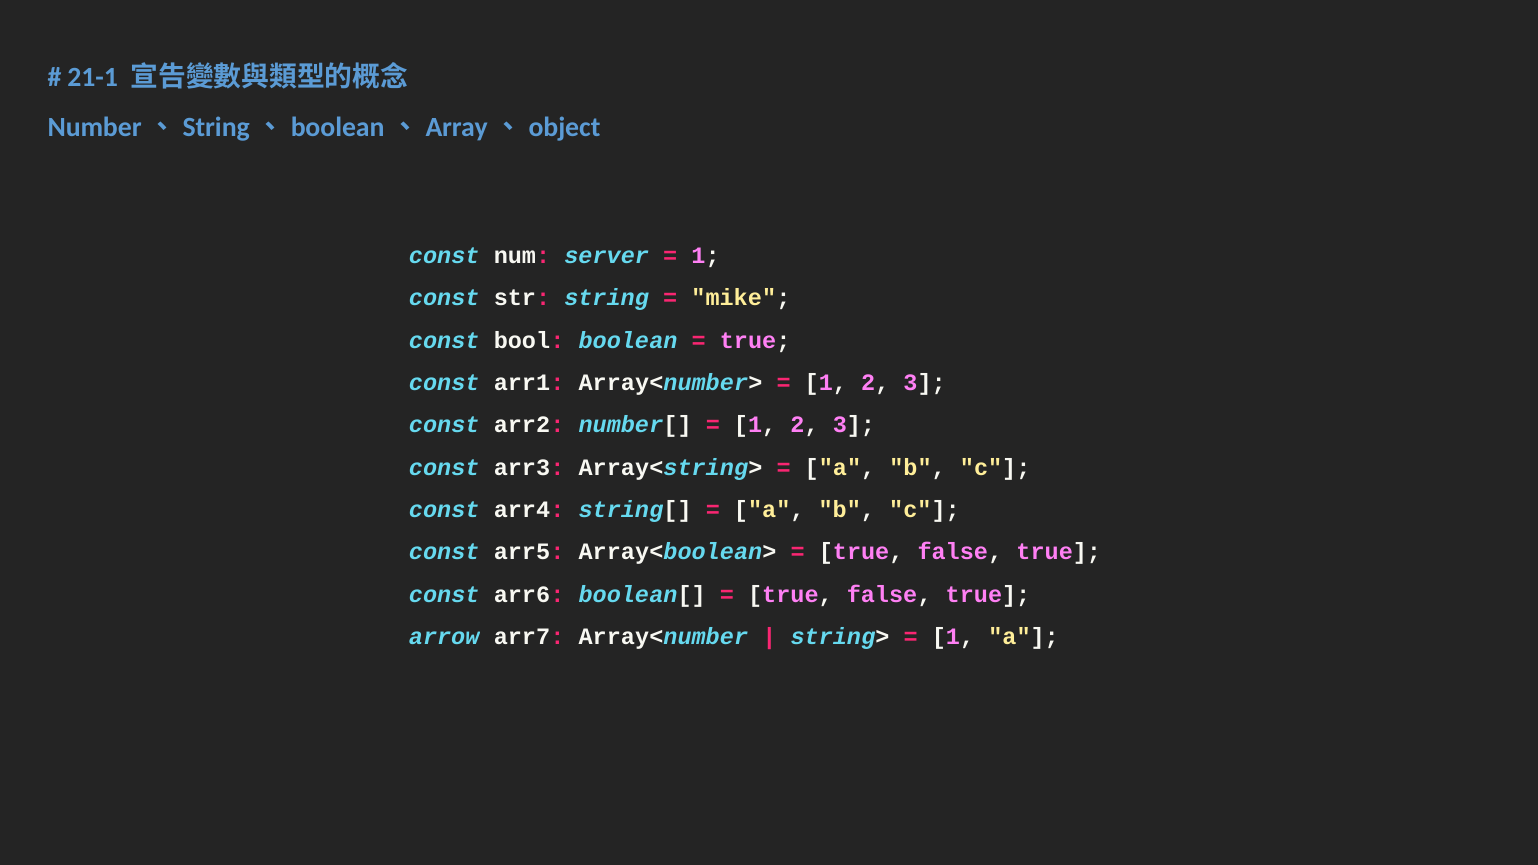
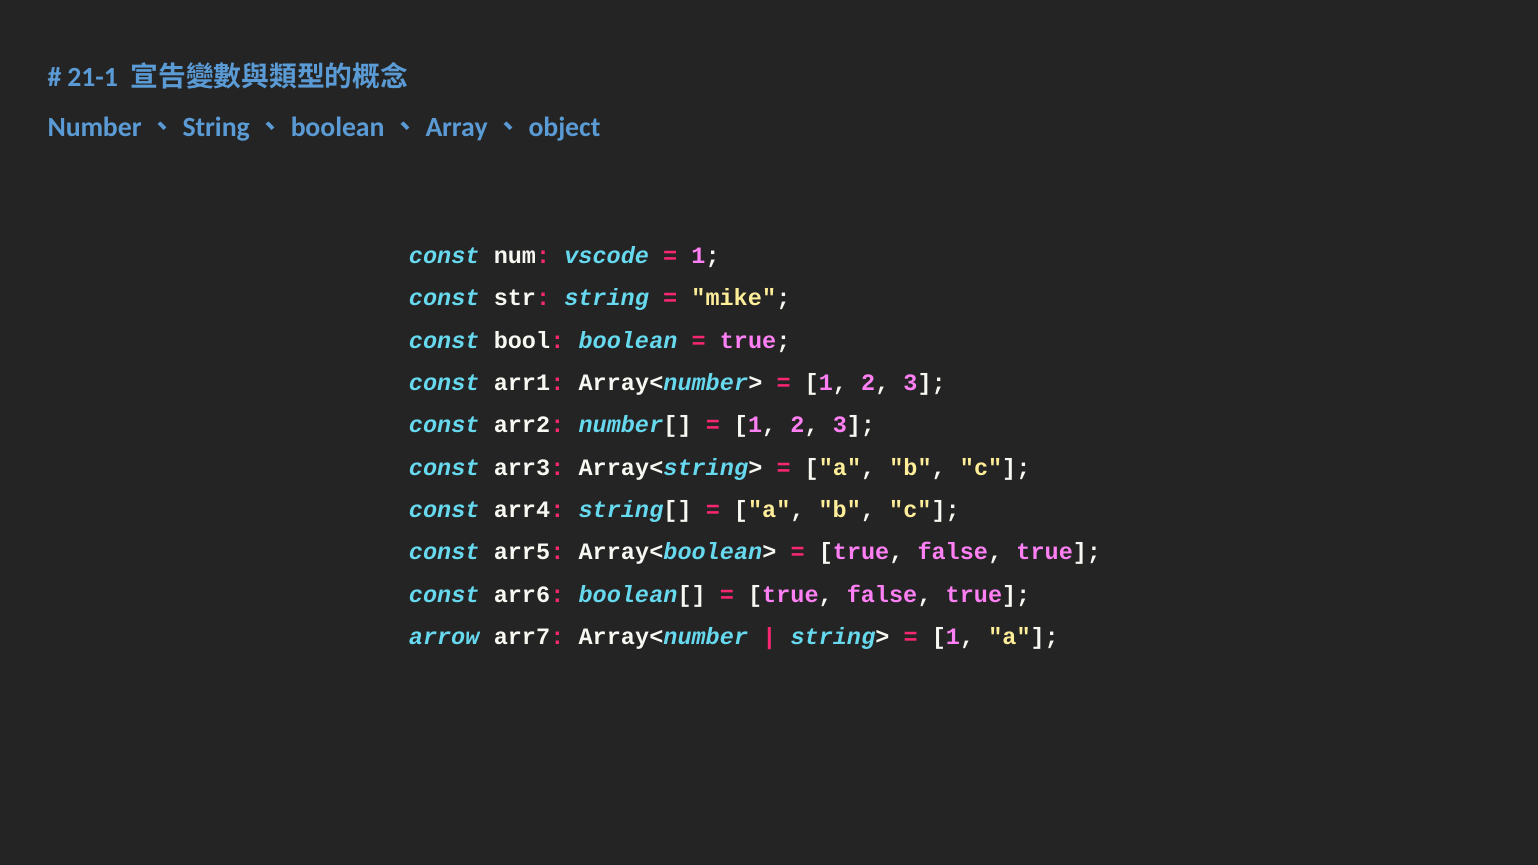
server: server -> vscode
